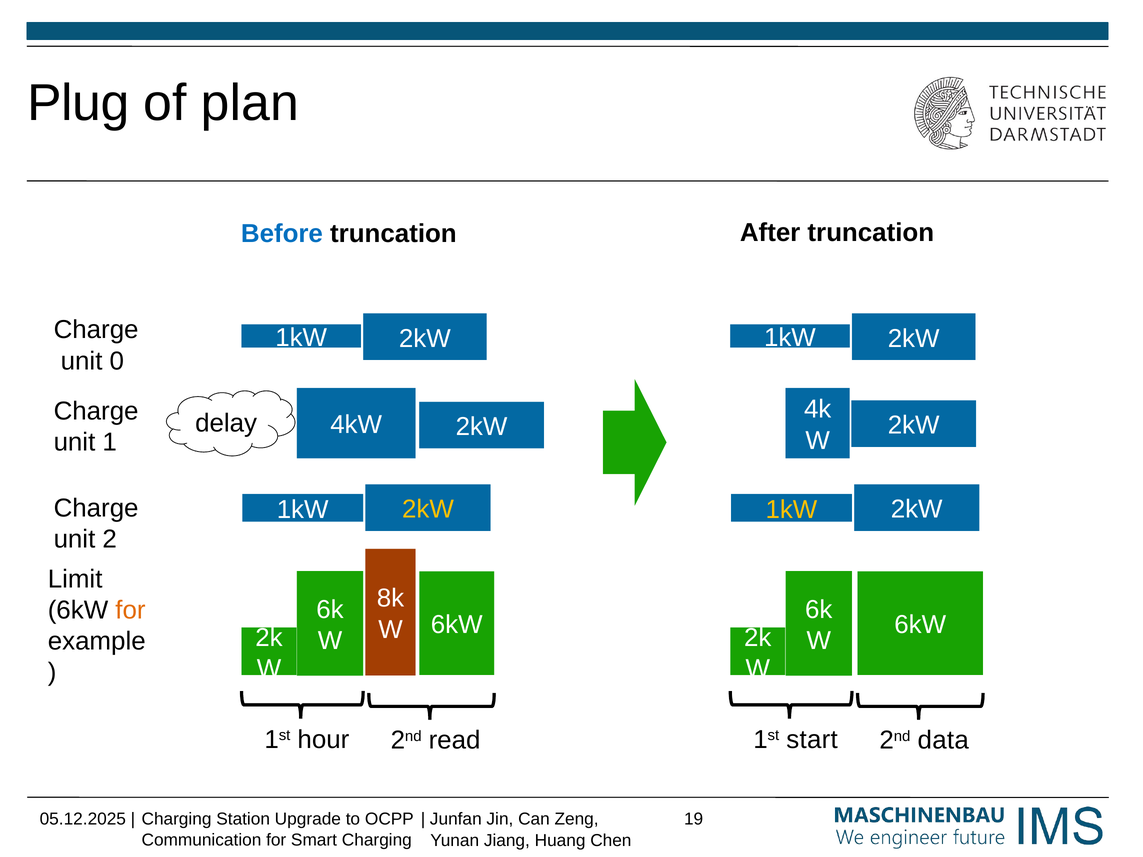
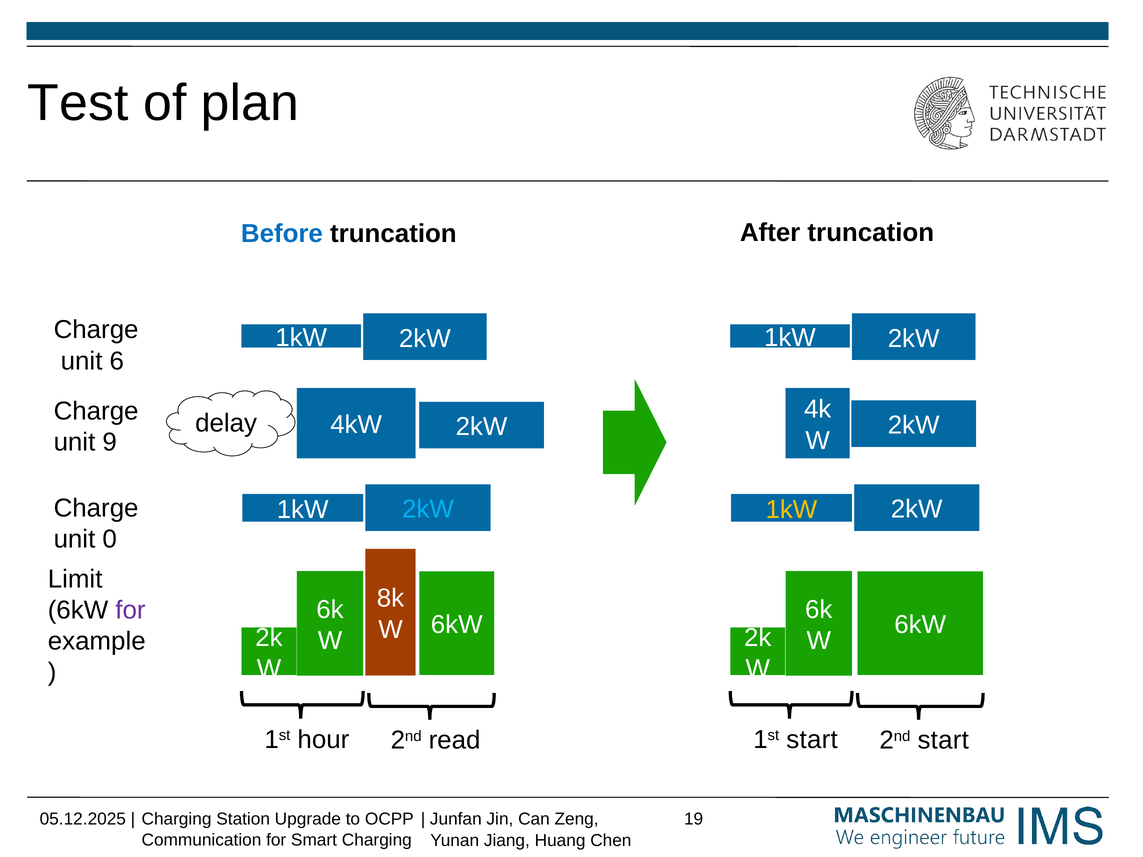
Plug: Plug -> Test
0: 0 -> 6
1: 1 -> 9
2kW at (428, 510) colour: yellow -> light blue
2: 2 -> 0
for at (130, 610) colour: orange -> purple
2nd data: data -> start
